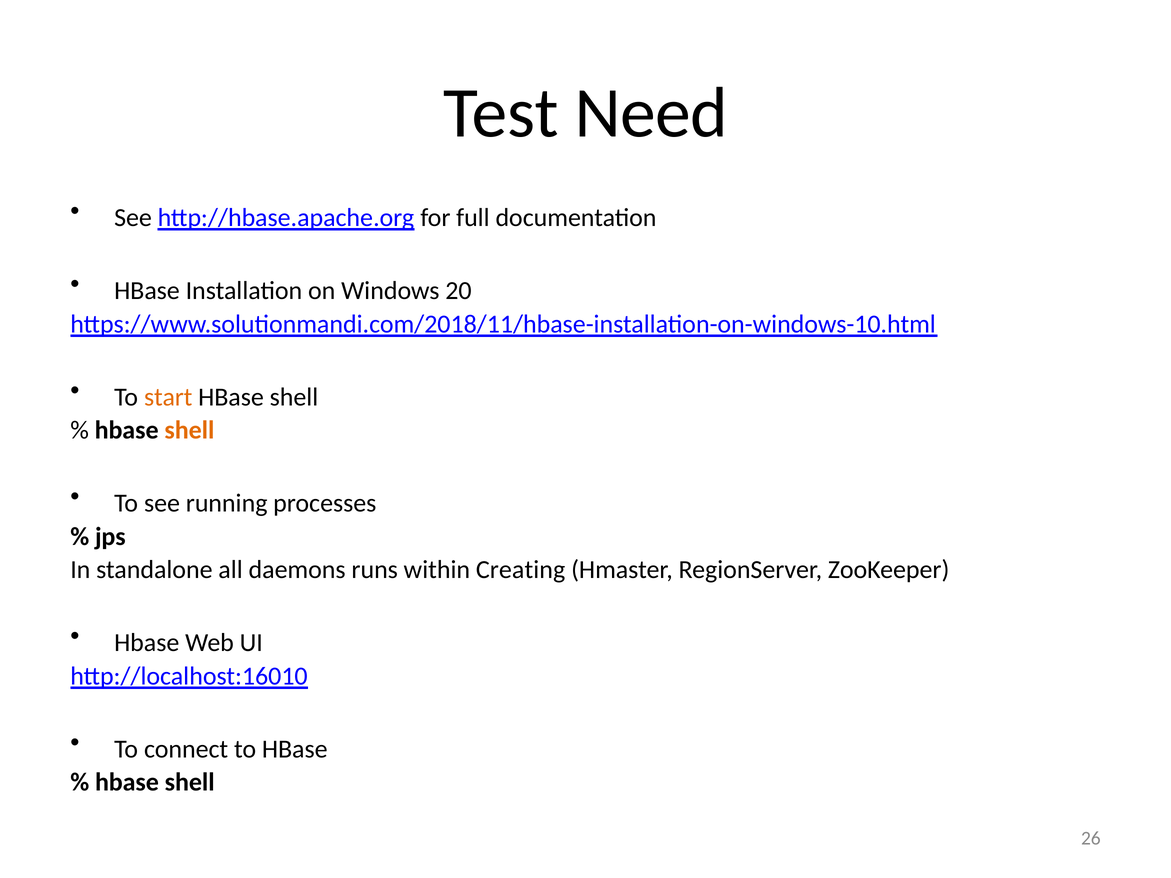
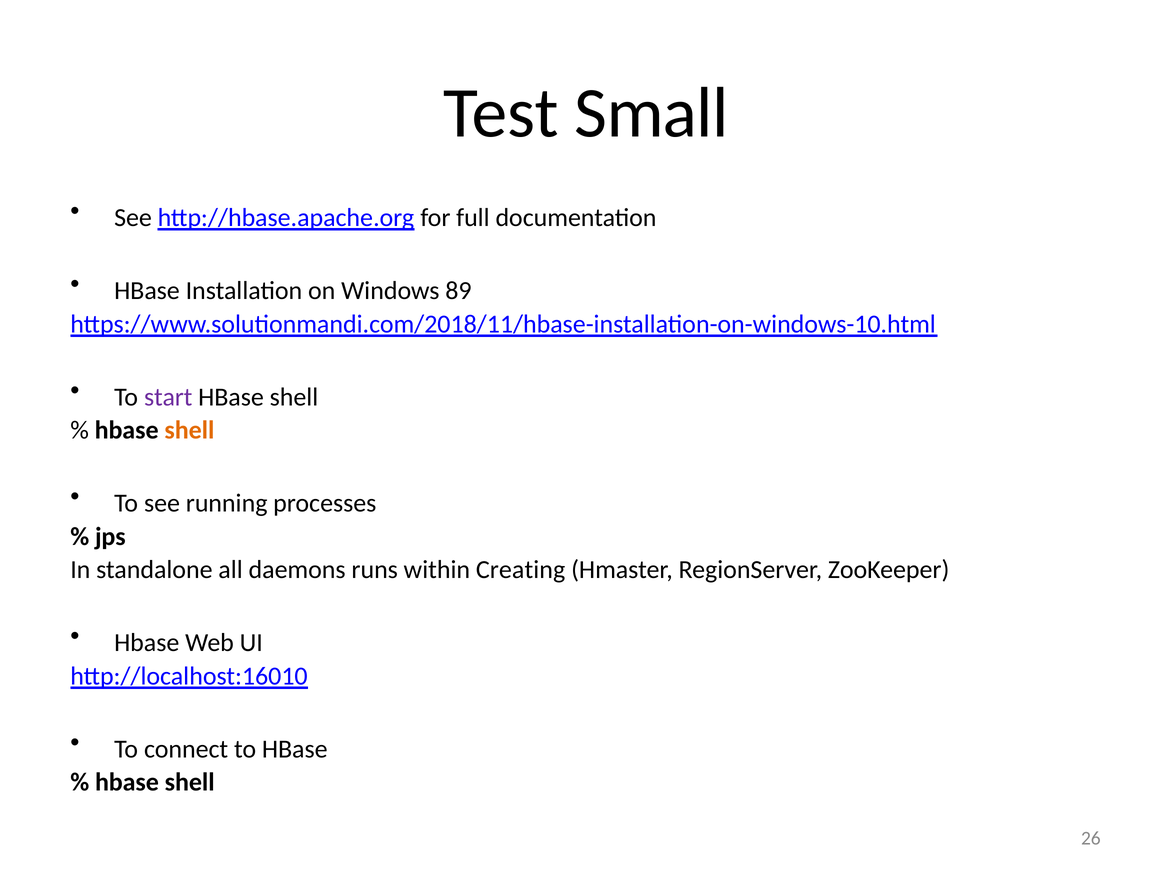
Need: Need -> Small
20: 20 -> 89
start colour: orange -> purple
